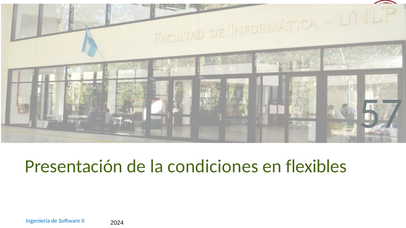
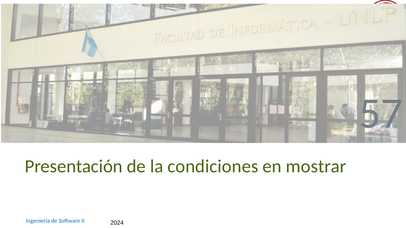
flexibles: flexibles -> mostrar
